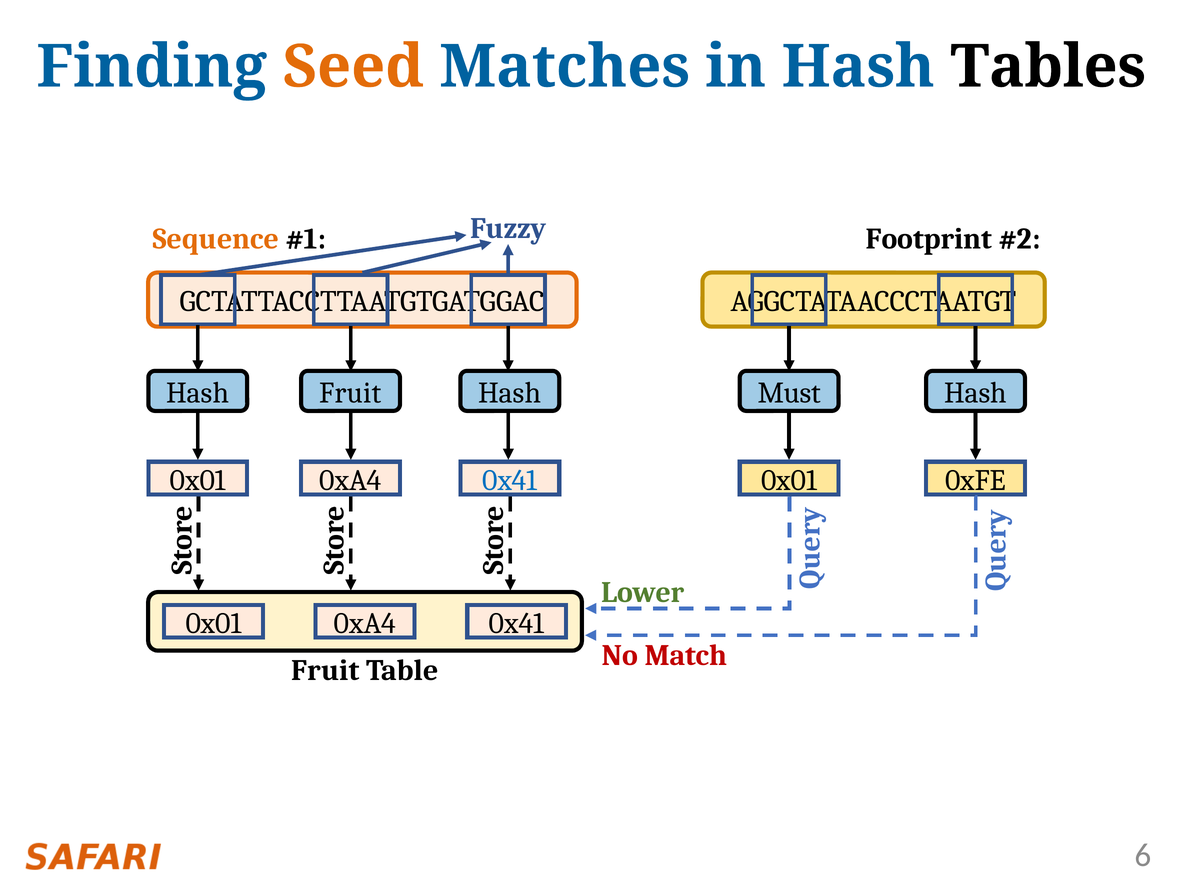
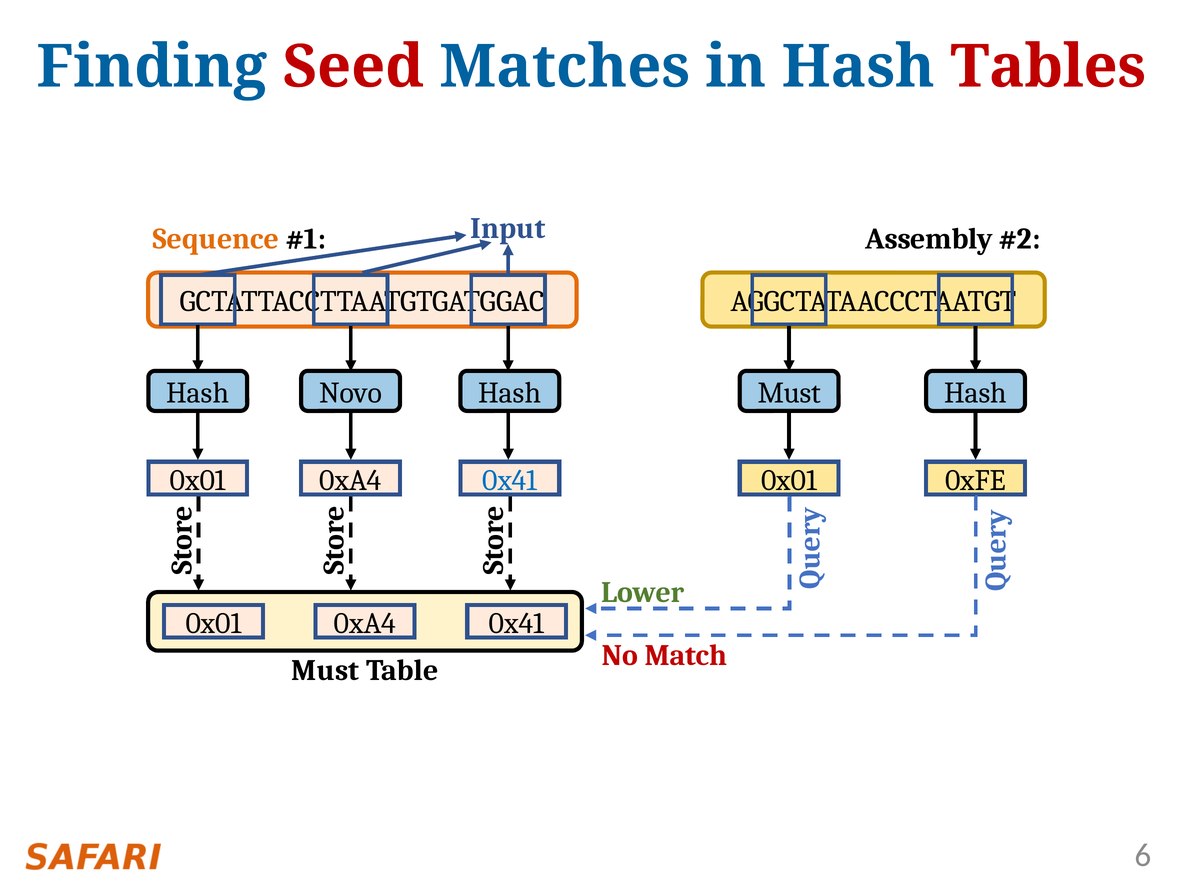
Seed colour: orange -> red
Tables colour: black -> red
Fuzzy: Fuzzy -> Input
Footprint: Footprint -> Assembly
Fruit at (350, 393): Fruit -> Novo
Fruit at (325, 670): Fruit -> Must
